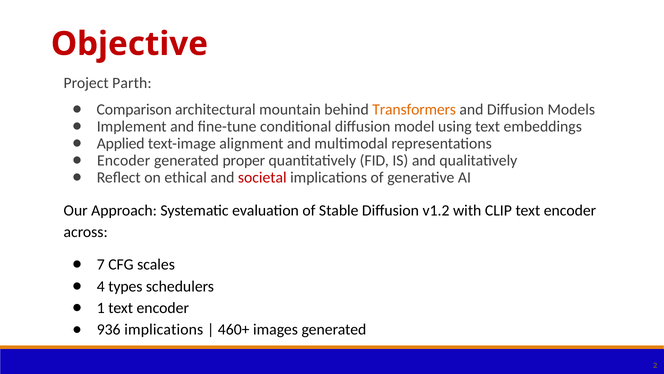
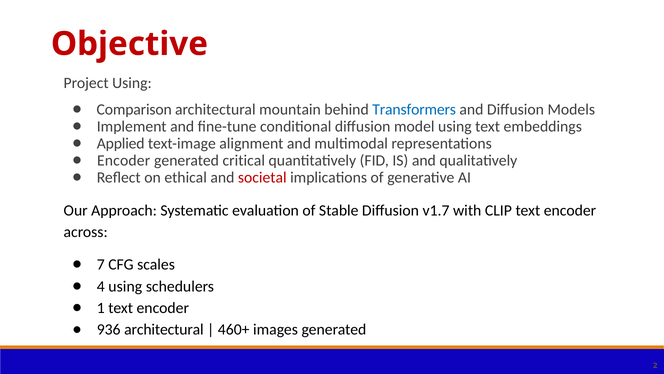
Project Parth: Parth -> Using
Transformers colour: orange -> blue
proper: proper -> critical
v1.2: v1.2 -> v1.7
4 types: types -> using
936 implications: implications -> architectural
